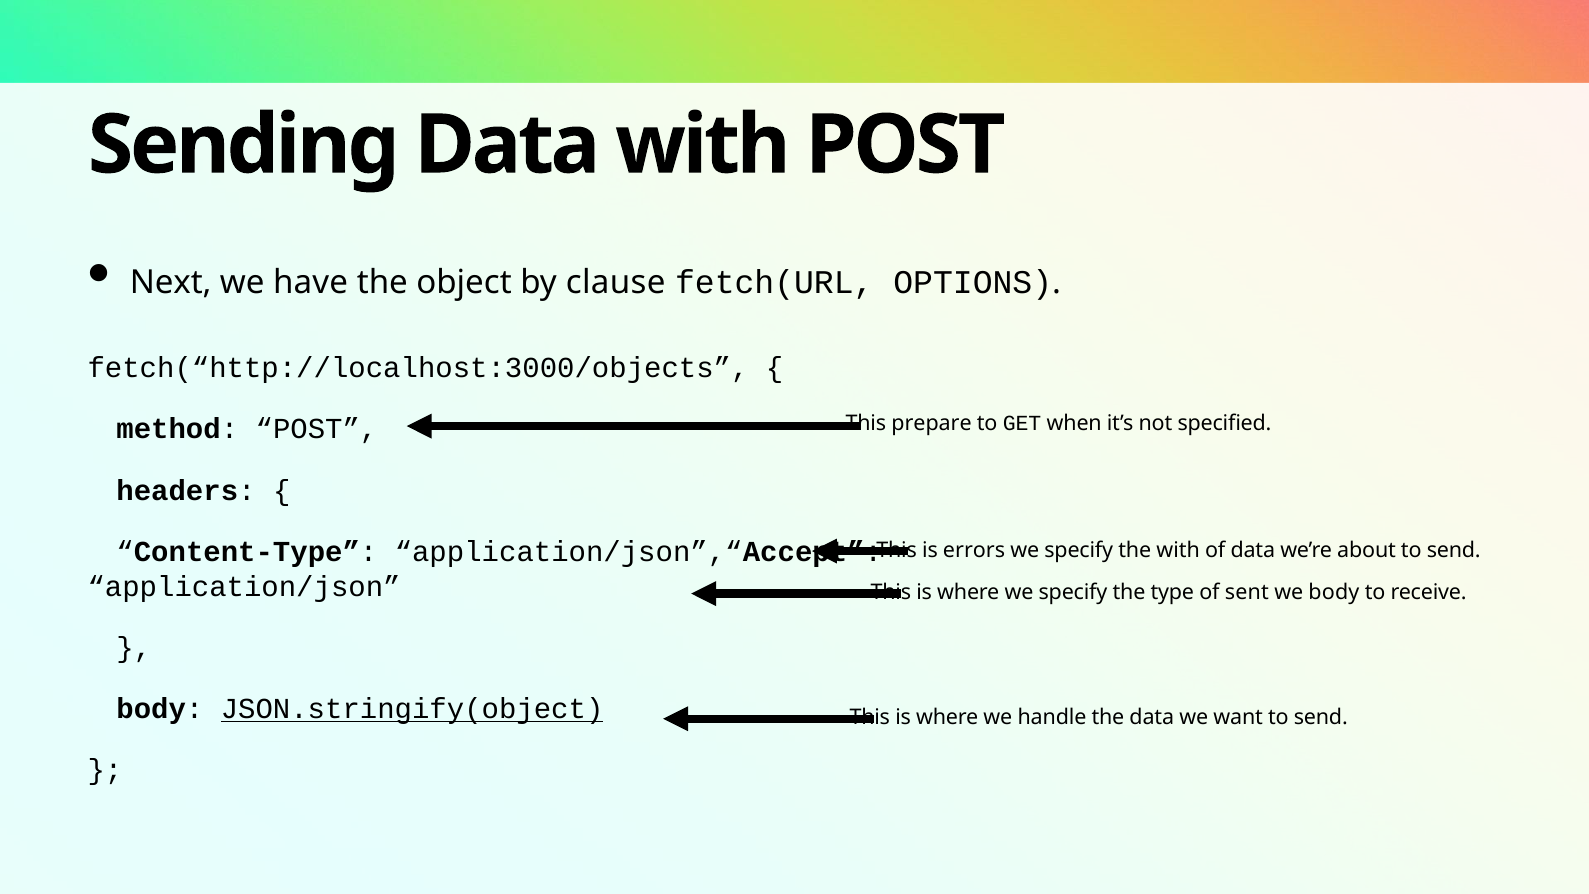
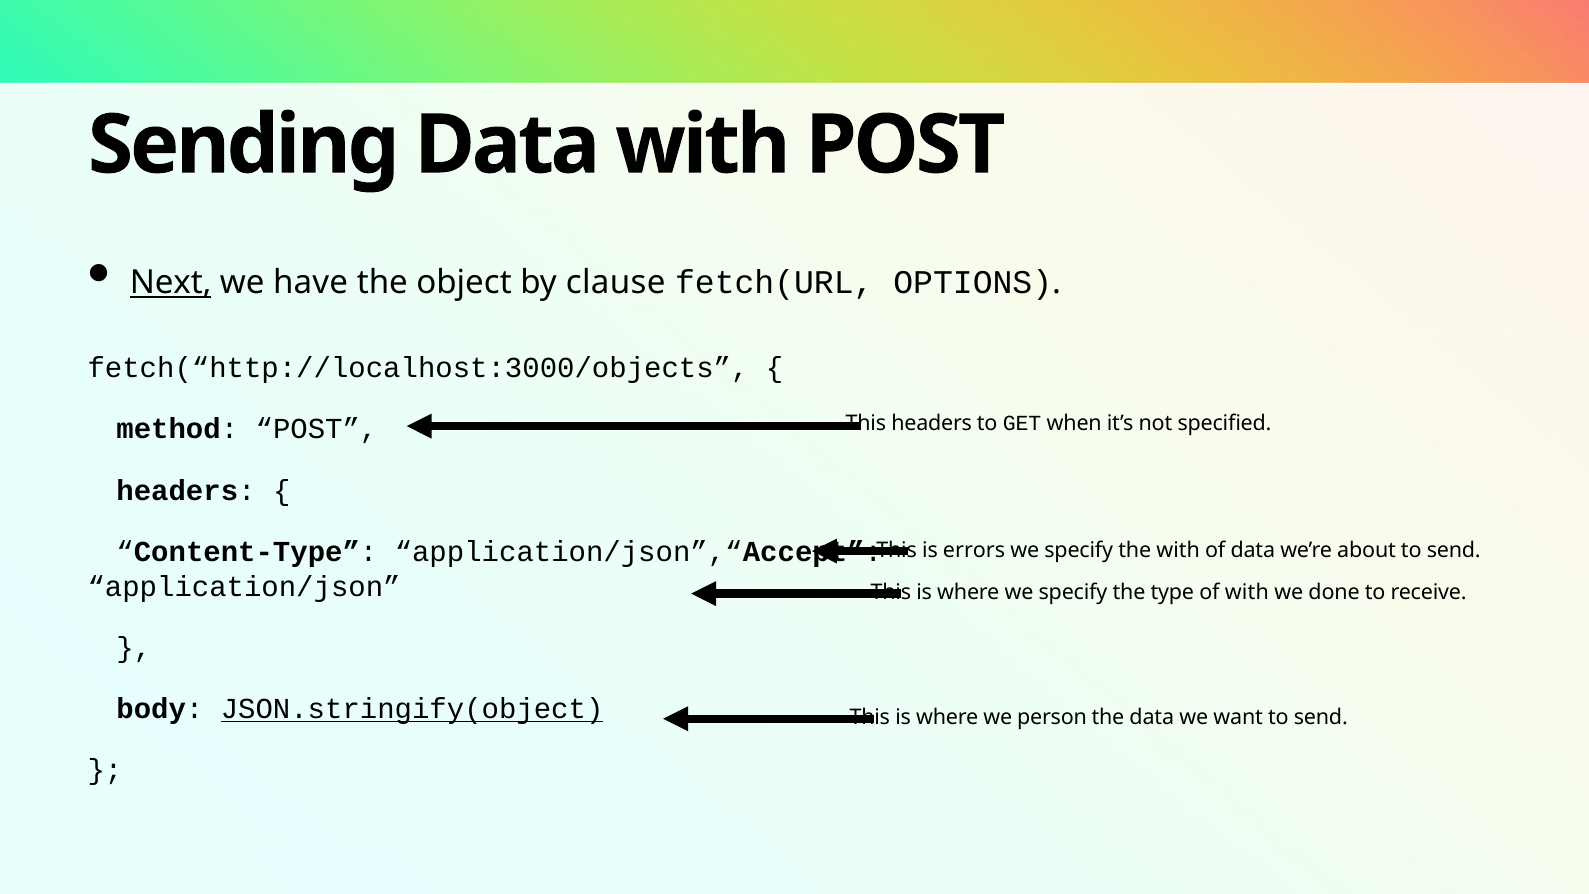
Next underline: none -> present
prepare at (932, 424): prepare -> headers
of sent: sent -> with
we body: body -> done
handle: handle -> person
